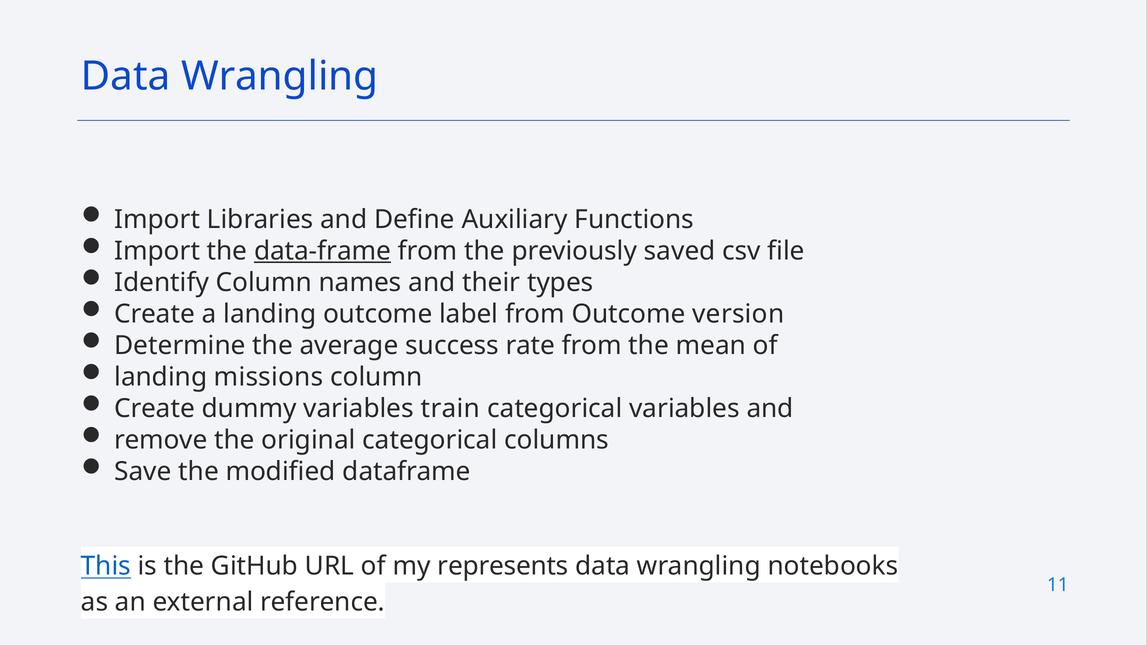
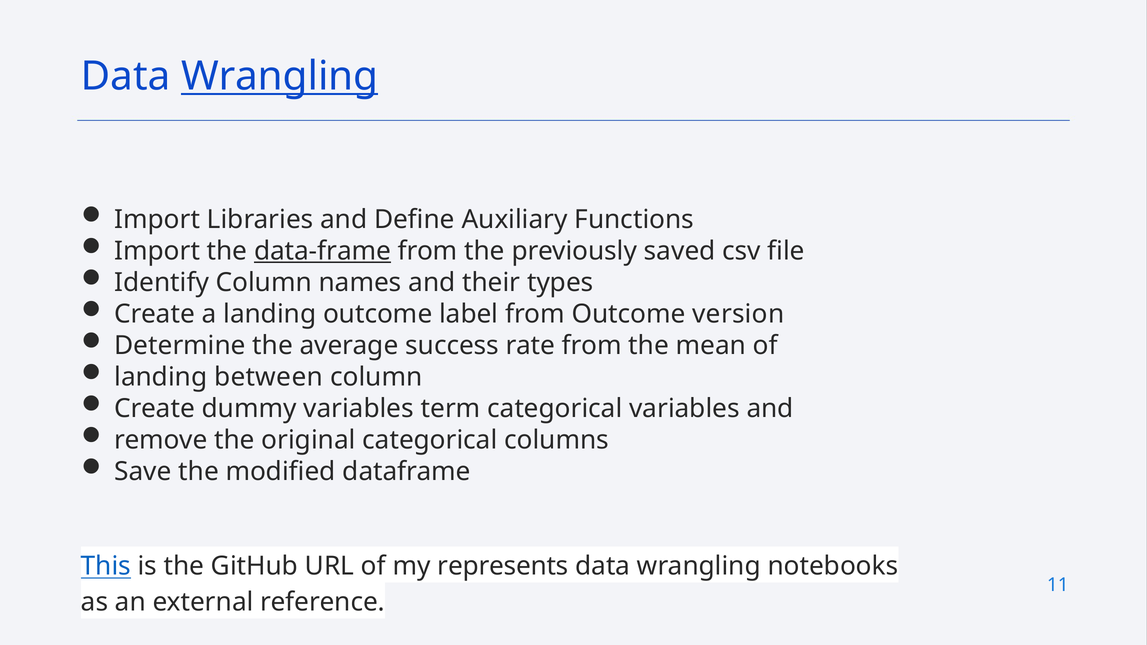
Wrangling at (280, 77) underline: none -> present
missions: missions -> between
train: train -> term
